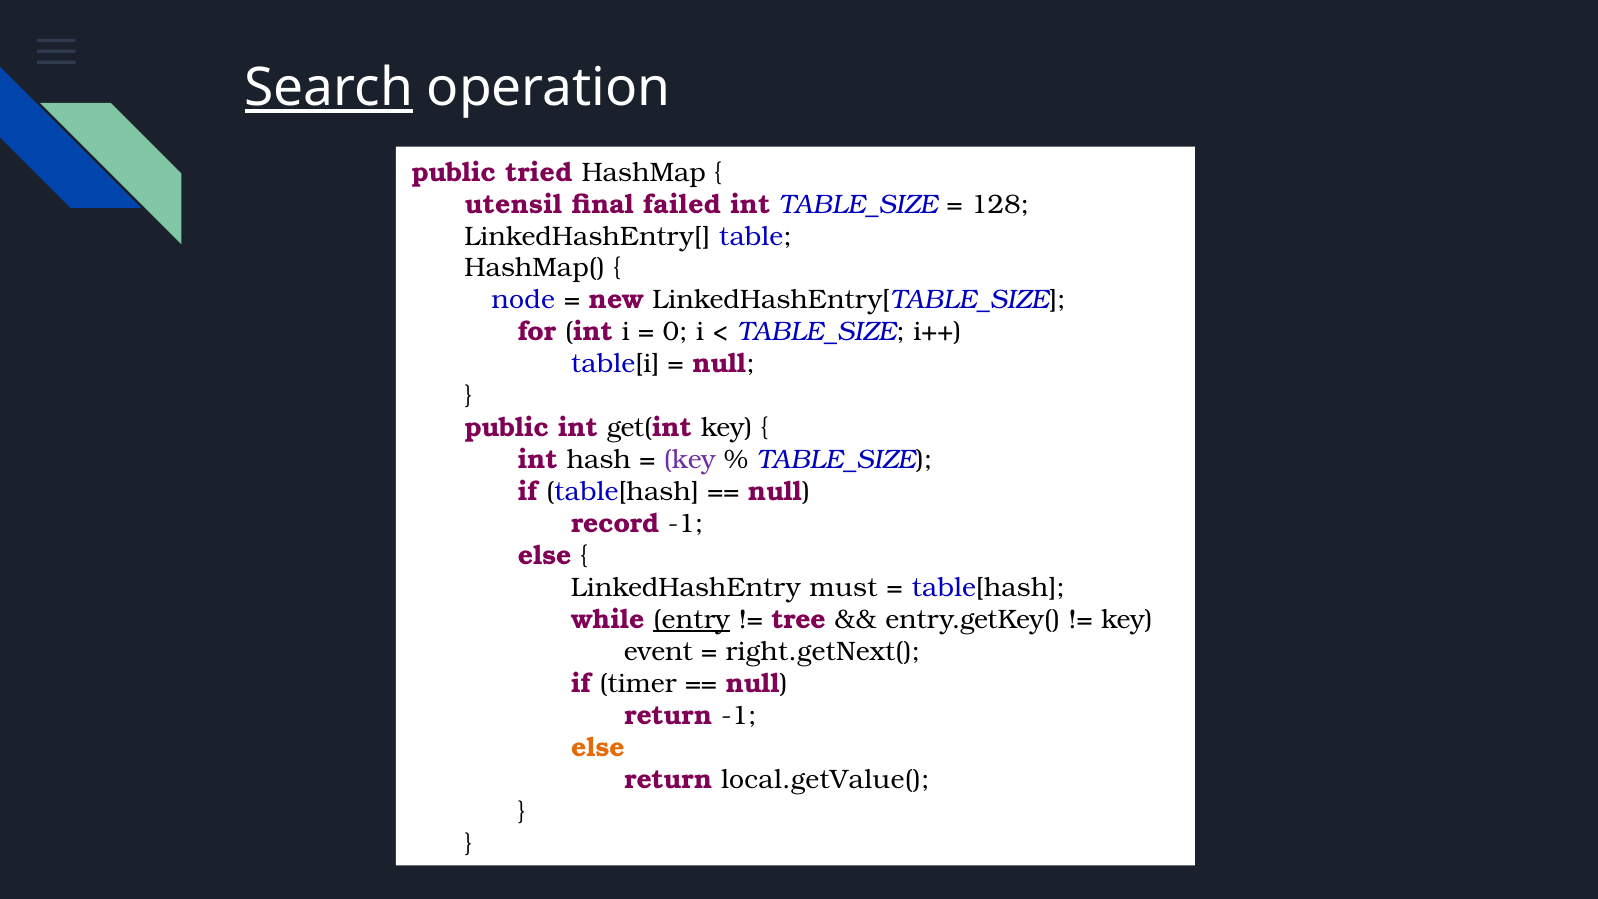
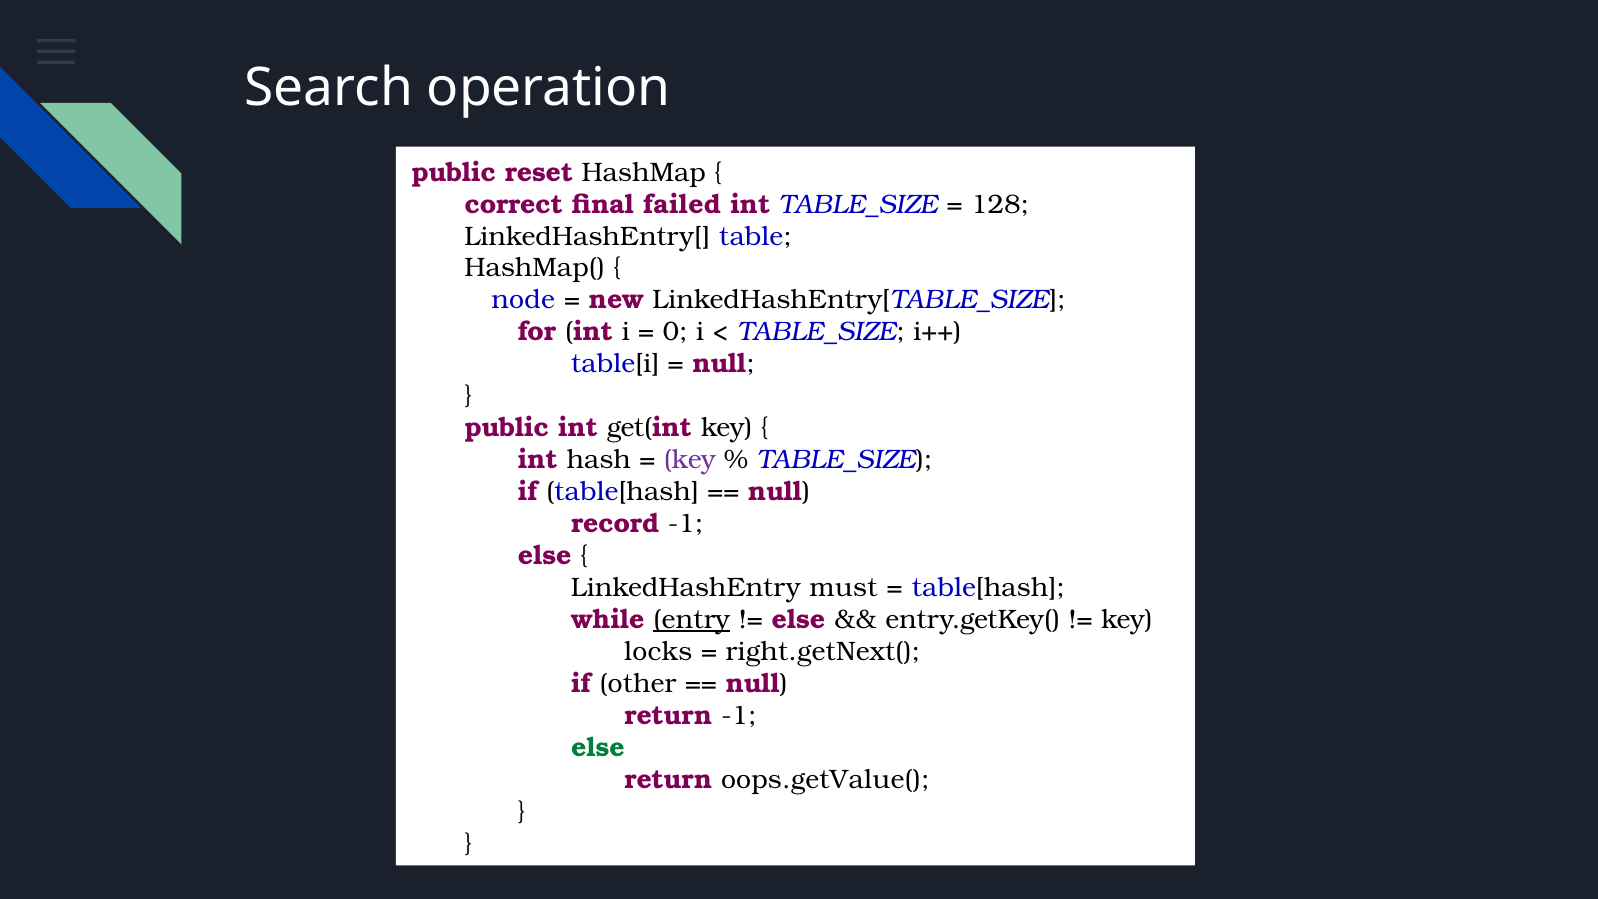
Search underline: present -> none
tried: tried -> reset
utensil: utensil -> correct
tree at (799, 620): tree -> else
event: event -> locks
timer: timer -> other
else at (598, 748) colour: orange -> green
local.getValue(: local.getValue( -> oops.getValue(
